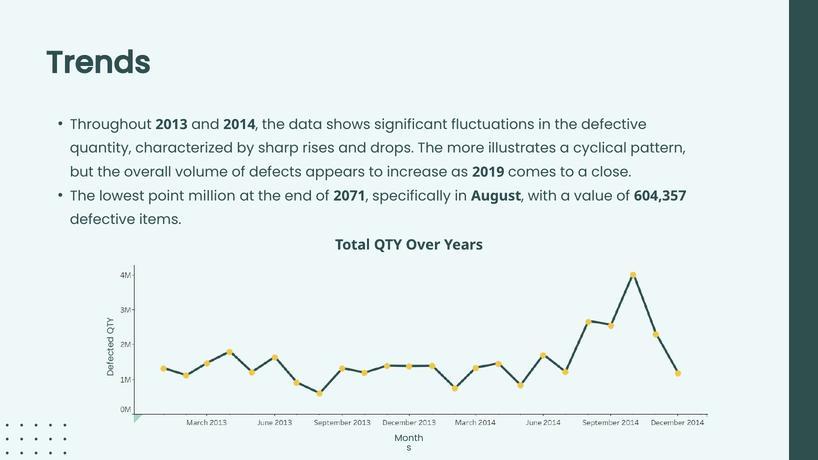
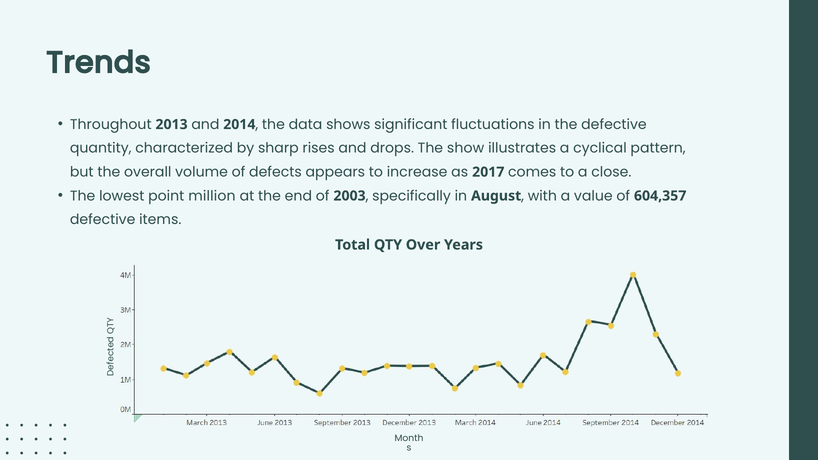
more: more -> show
2019: 2019 -> 2017
2071: 2071 -> 2003
